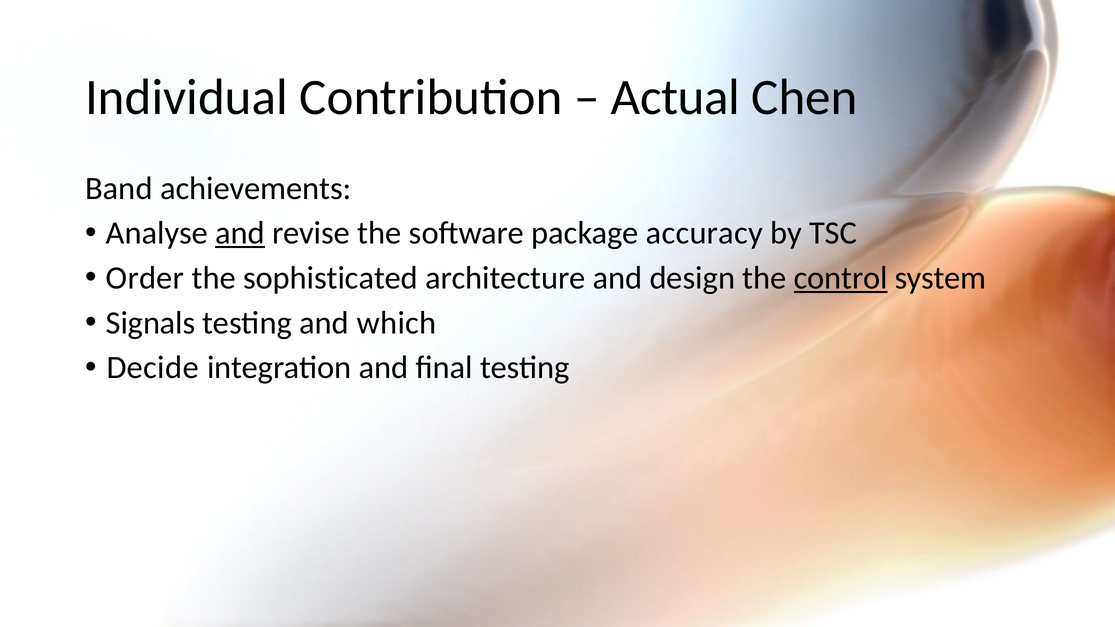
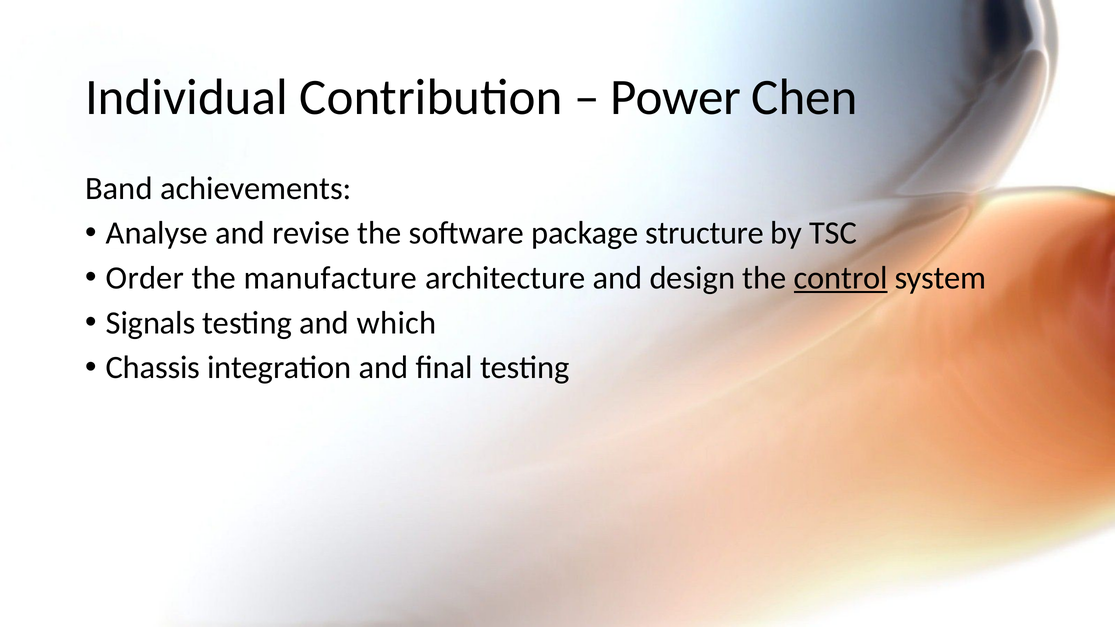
Actual: Actual -> Power
and at (240, 233) underline: present -> none
accuracy: accuracy -> structure
sophisticated: sophisticated -> manufacture
Decide: Decide -> Chassis
